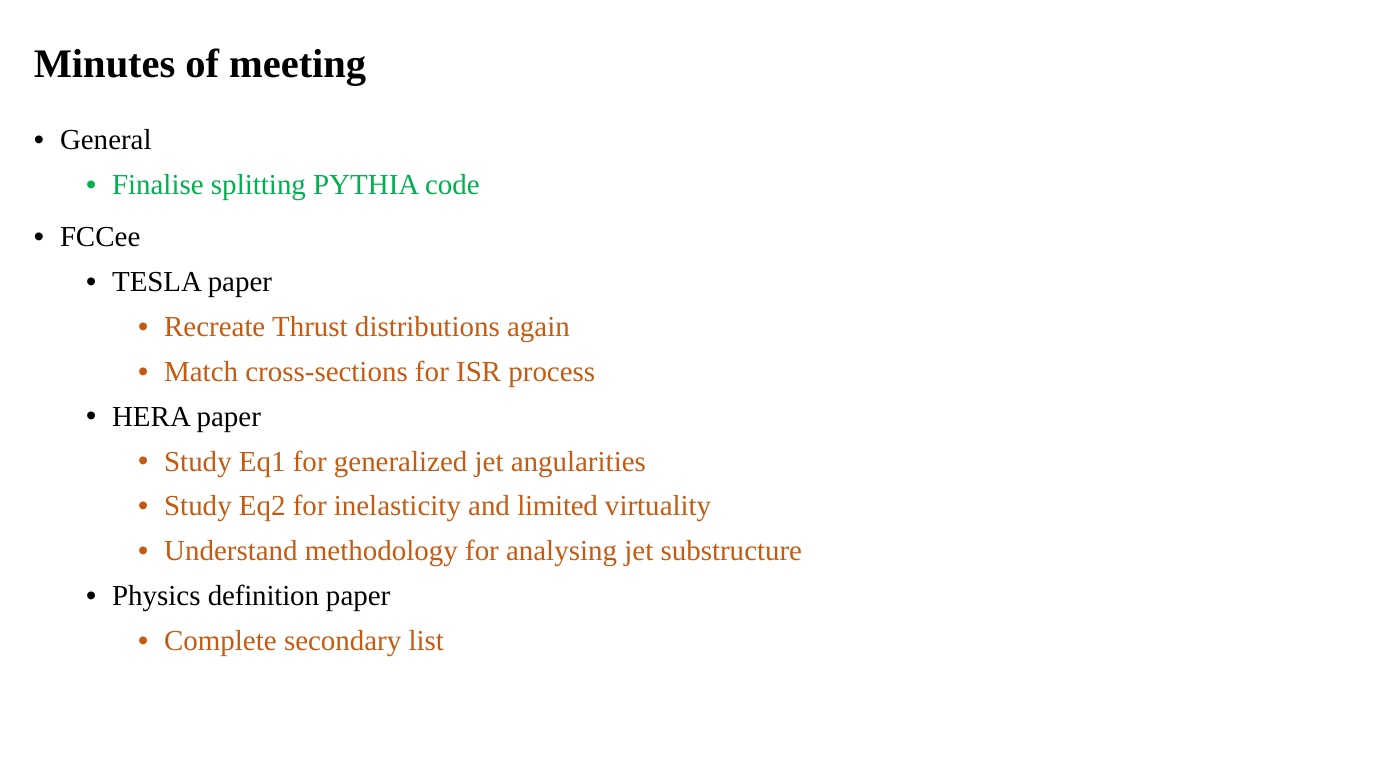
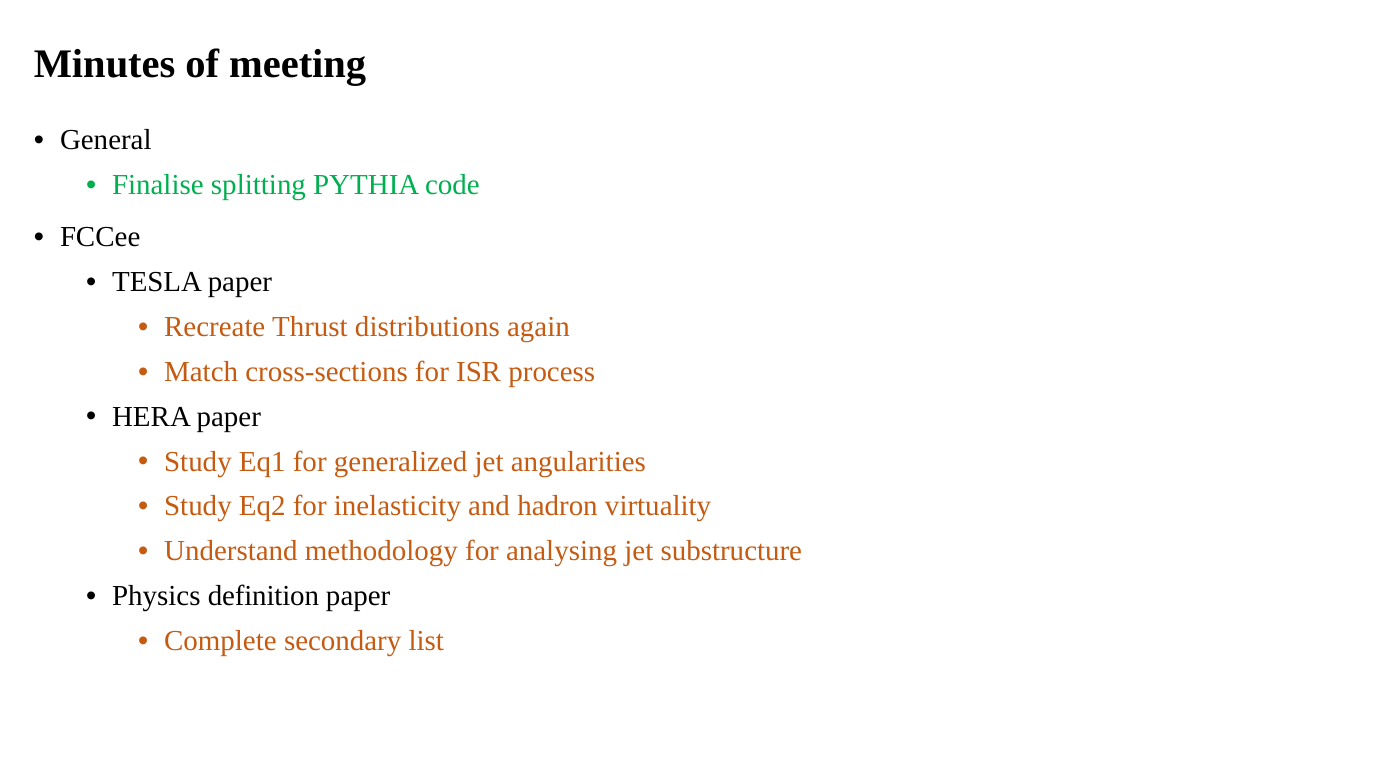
limited: limited -> hadron
